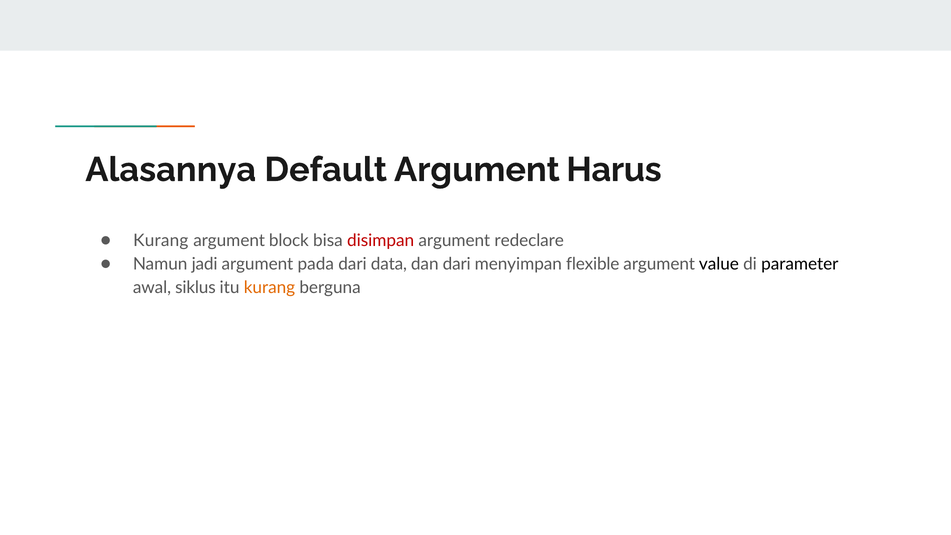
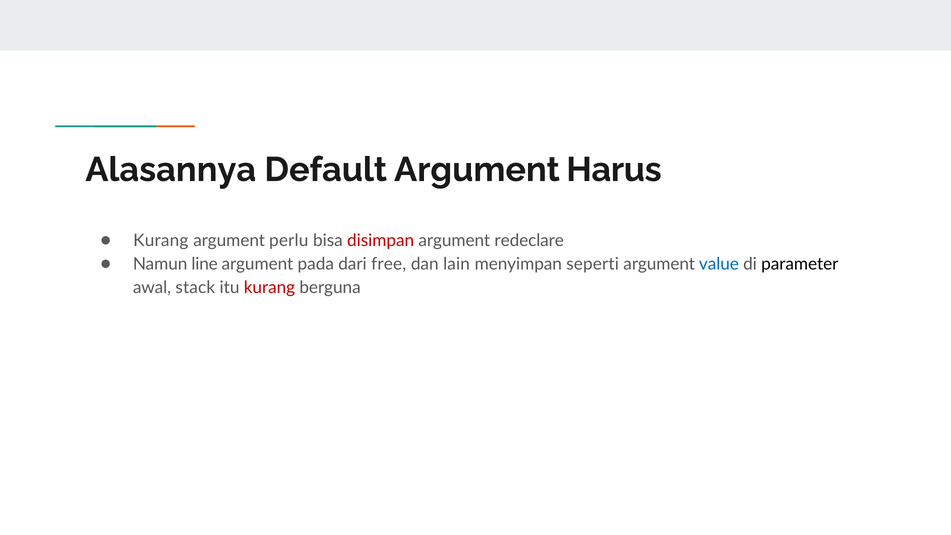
block: block -> perlu
jadi: jadi -> line
data: data -> free
dan dari: dari -> lain
flexible: flexible -> seperti
value colour: black -> blue
siklus: siklus -> stack
kurang at (269, 288) colour: orange -> red
